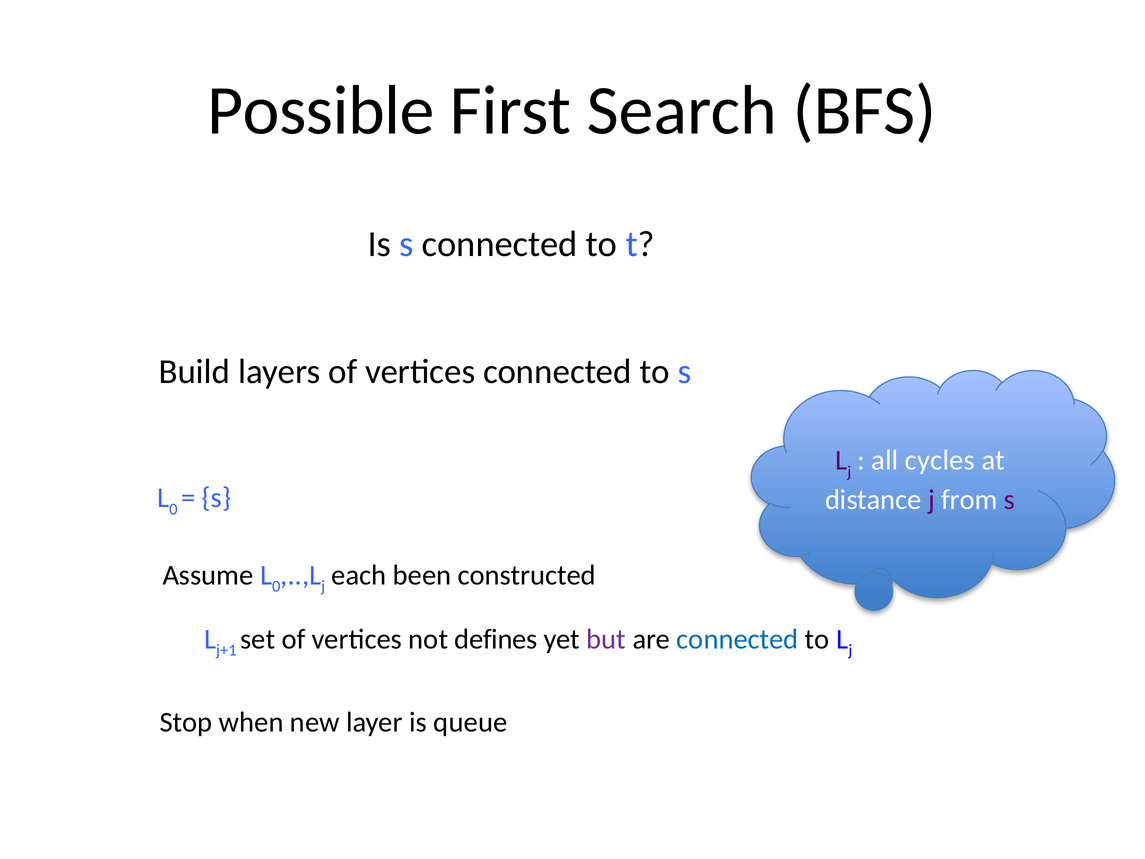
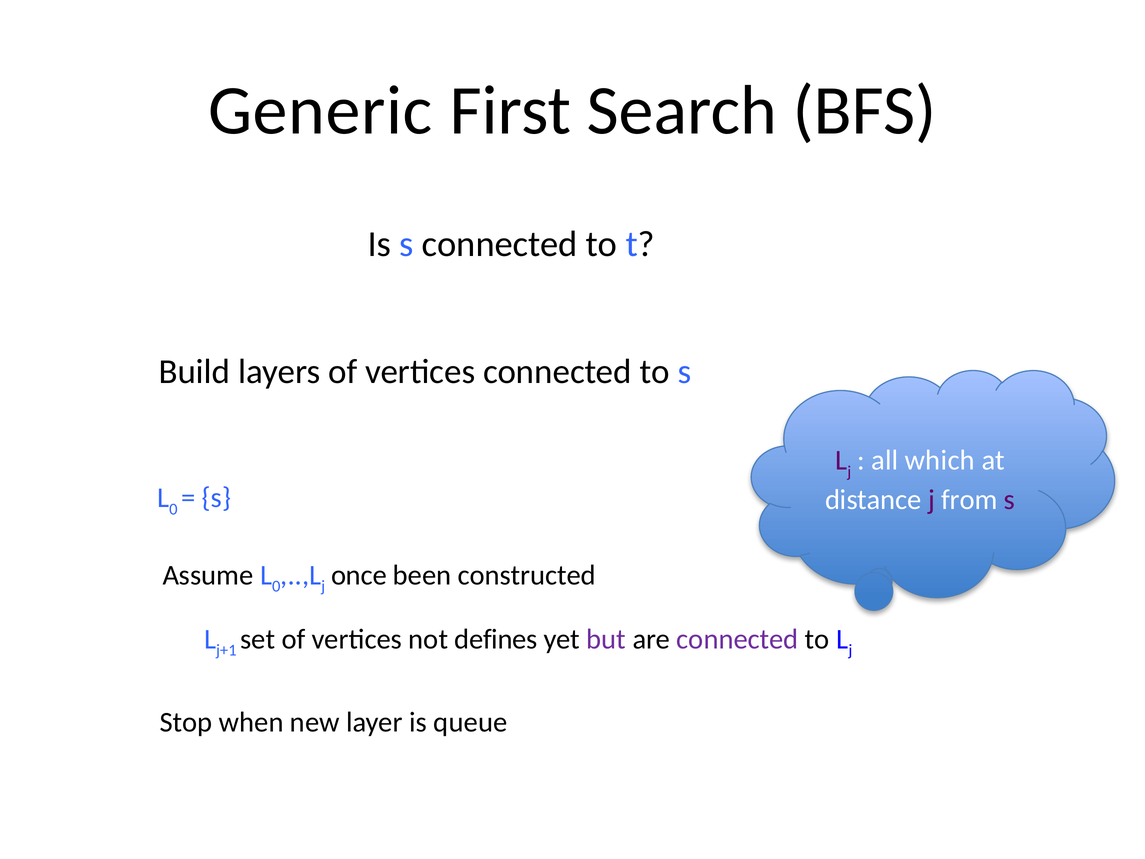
Possible: Possible -> Generic
cycles: cycles -> which
each: each -> once
connected at (737, 639) colour: blue -> purple
